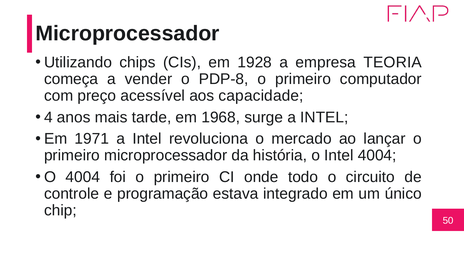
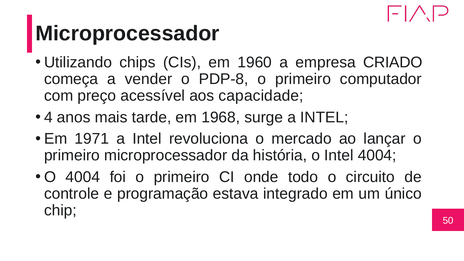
1928: 1928 -> 1960
TEORIA: TEORIA -> CRIADO
